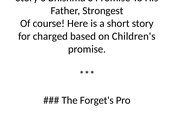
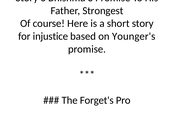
charged: charged -> injustice
Children's: Children's -> Younger's
